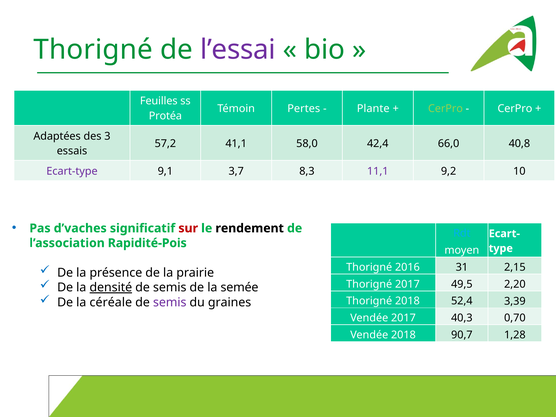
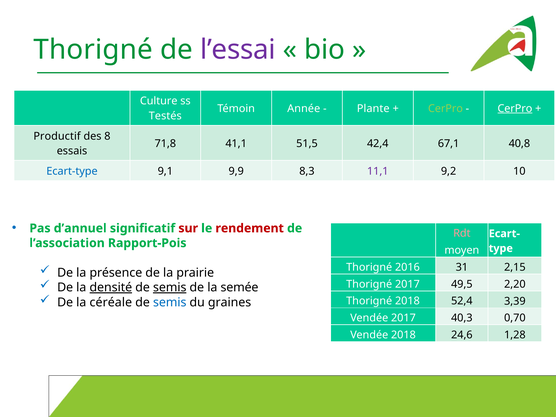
Feuilles: Feuilles -> Culture
Pertes: Pertes -> Année
CerPro at (515, 108) underline: none -> present
Protéa: Protéa -> Testés
Adaptées: Adaptées -> Productif
3: 3 -> 8
57,2: 57,2 -> 71,8
58,0: 58,0 -> 51,5
66,0: 66,0 -> 67,1
Ecart-type colour: purple -> blue
3,7: 3,7 -> 9,9
d’vaches: d’vaches -> d’annuel
rendement colour: black -> red
Rdt colour: light blue -> pink
Rapidité-Pois: Rapidité-Pois -> Rapport-Pois
semis at (170, 288) underline: none -> present
semis at (170, 302) colour: purple -> blue
90,7: 90,7 -> 24,6
